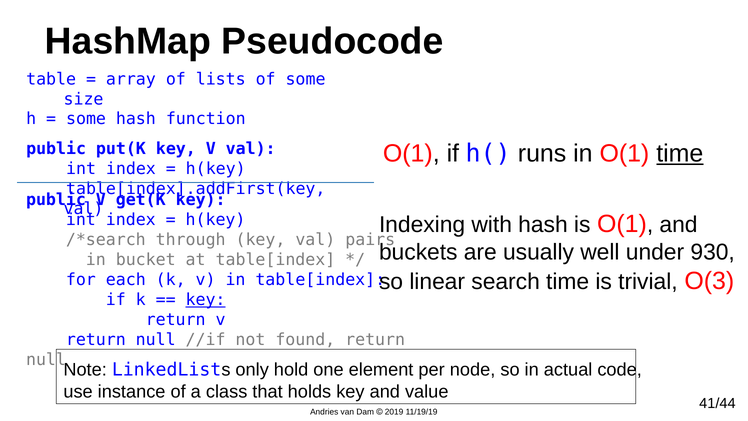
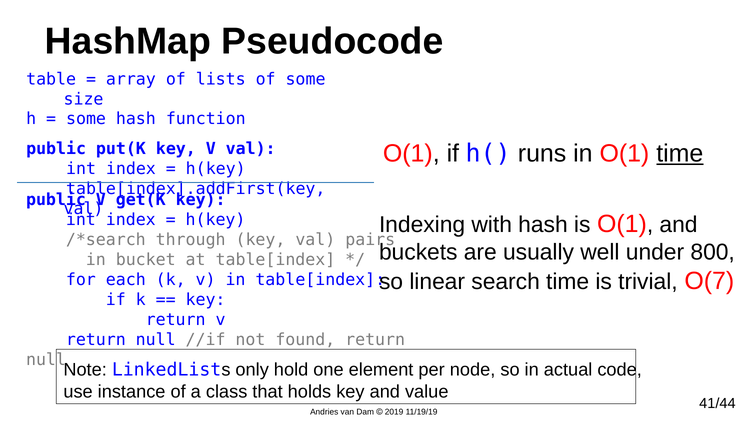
930: 930 -> 800
O(3: O(3 -> O(7
key at (206, 300) underline: present -> none
